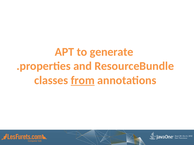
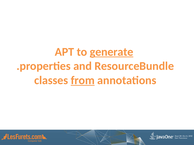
generate underline: none -> present
